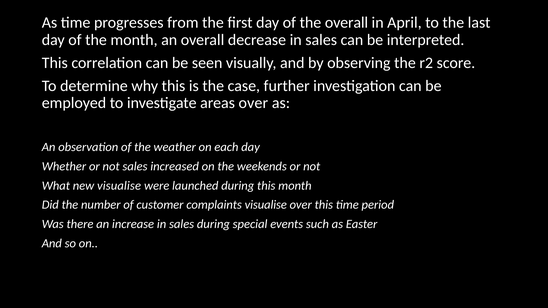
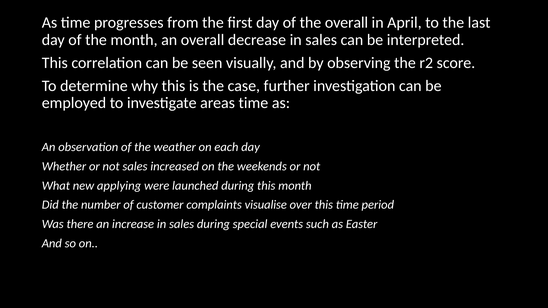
areas over: over -> time
new visualise: visualise -> applying
